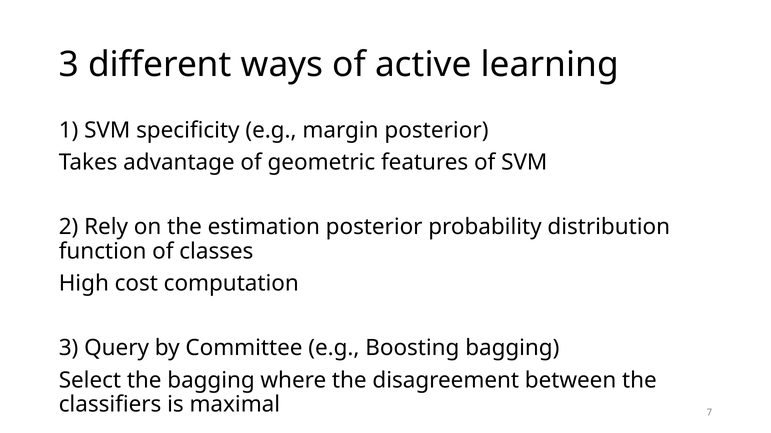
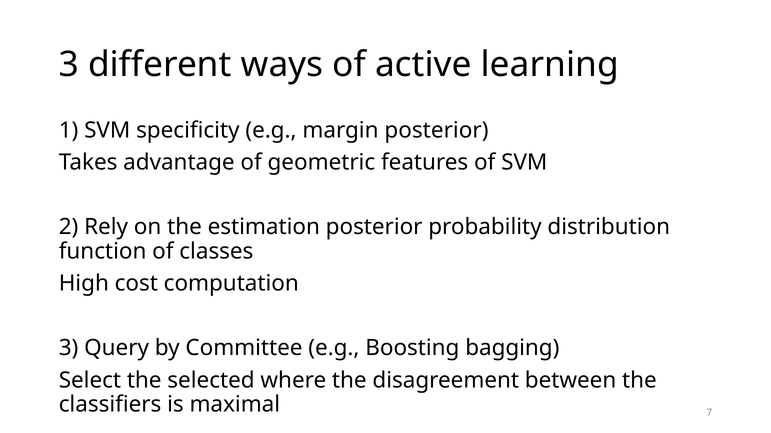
the bagging: bagging -> selected
